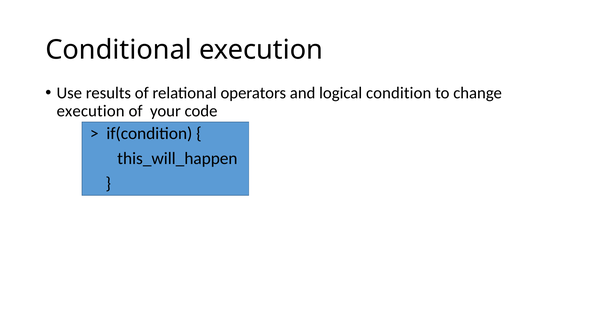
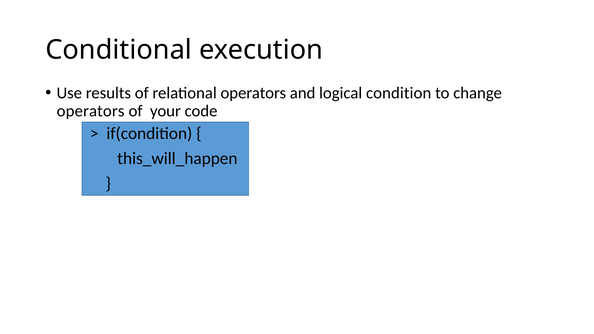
execution at (91, 111): execution -> operators
